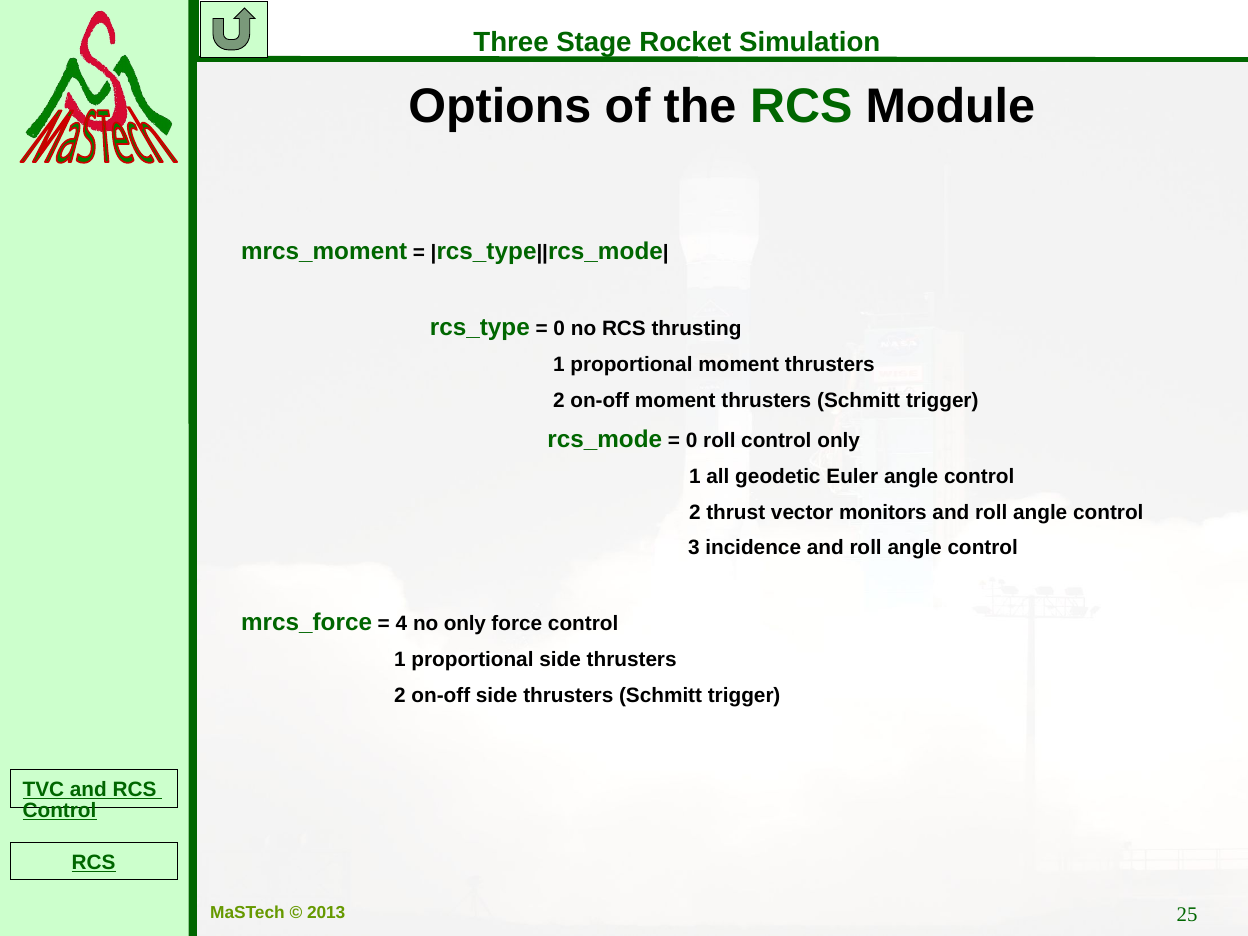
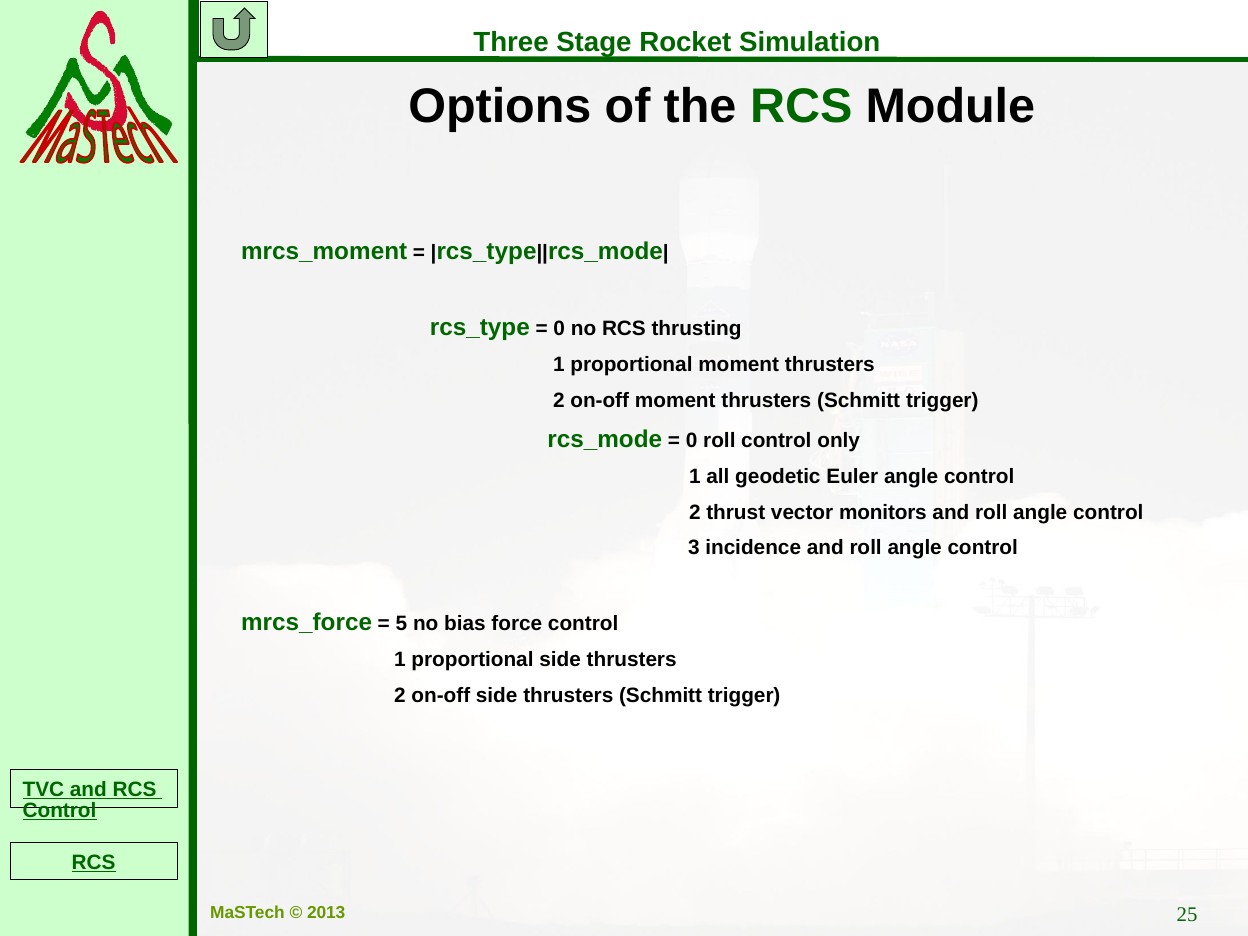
4: 4 -> 5
no only: only -> bias
